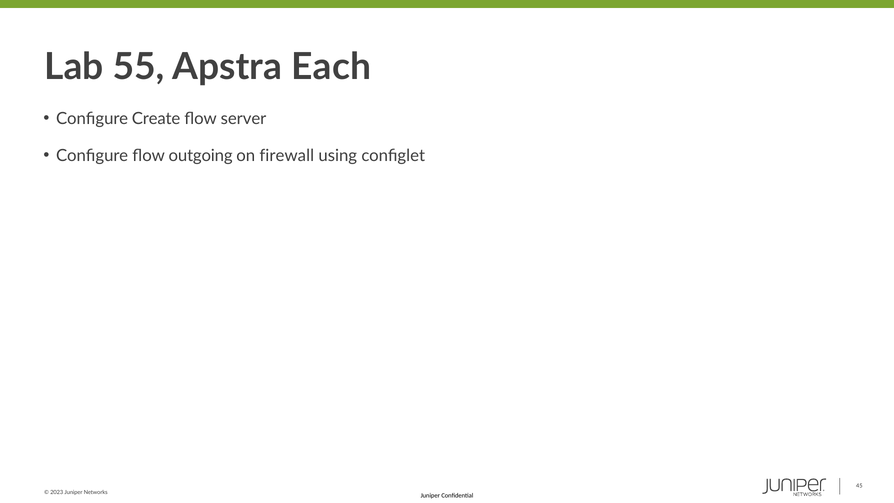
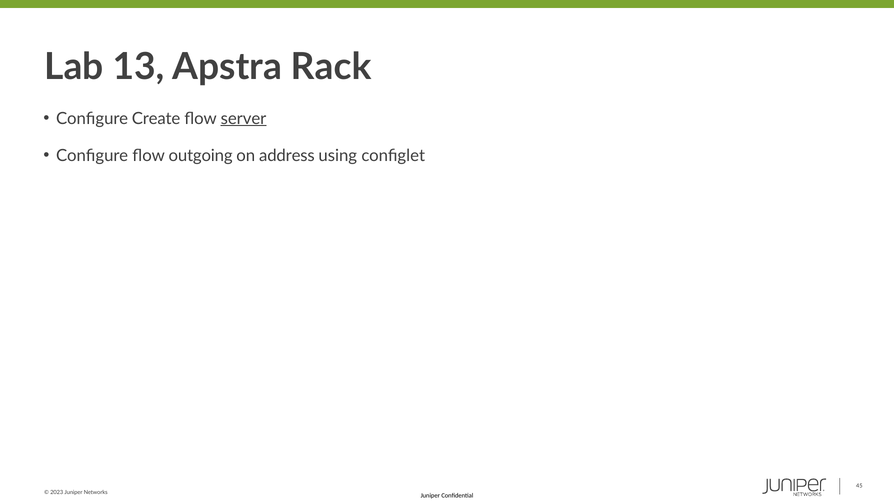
55: 55 -> 13
Each: Each -> Rack
server underline: none -> present
firewall: firewall -> address
